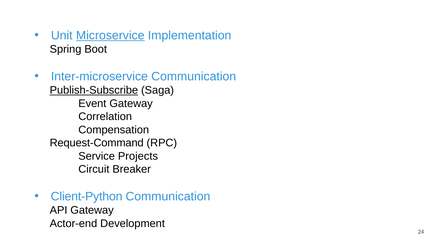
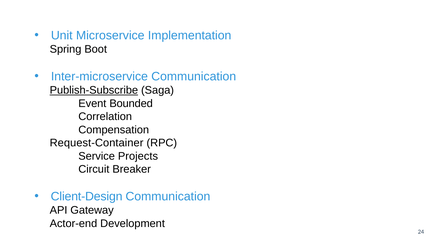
Microservice underline: present -> none
Event Gateway: Gateway -> Bounded
Request-Command: Request-Command -> Request-Container
Client-Python: Client-Python -> Client-Design
